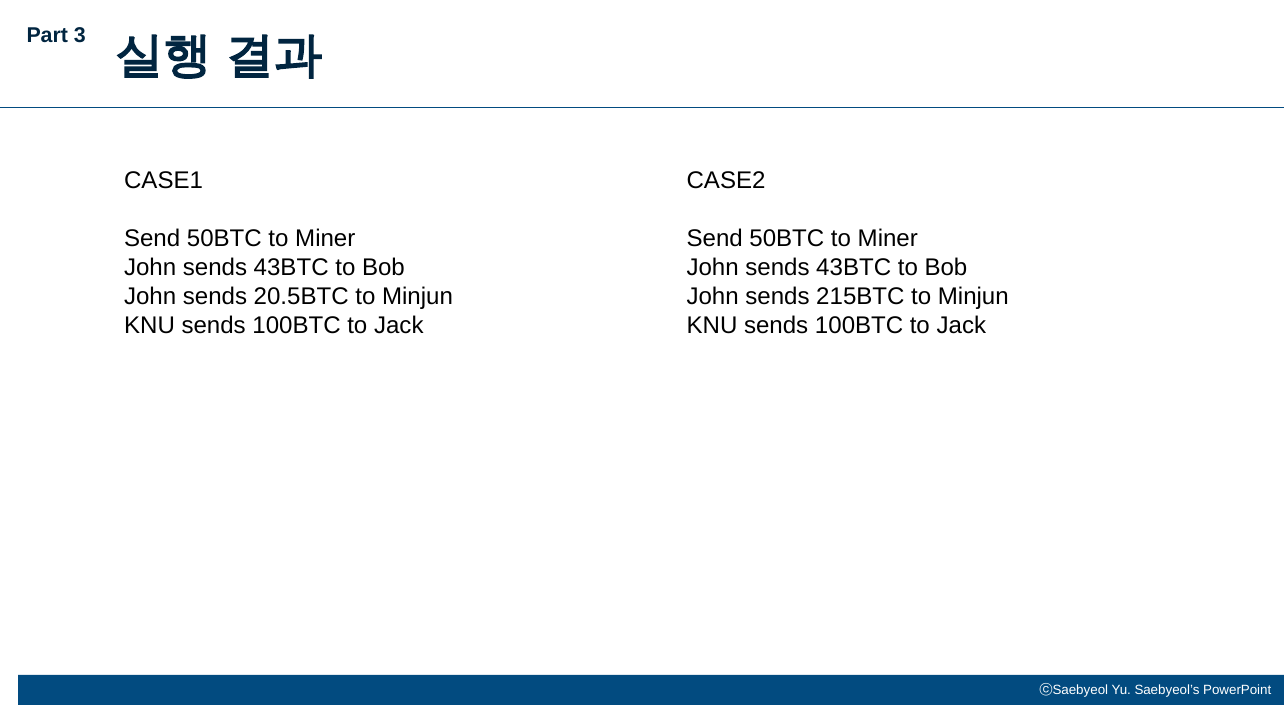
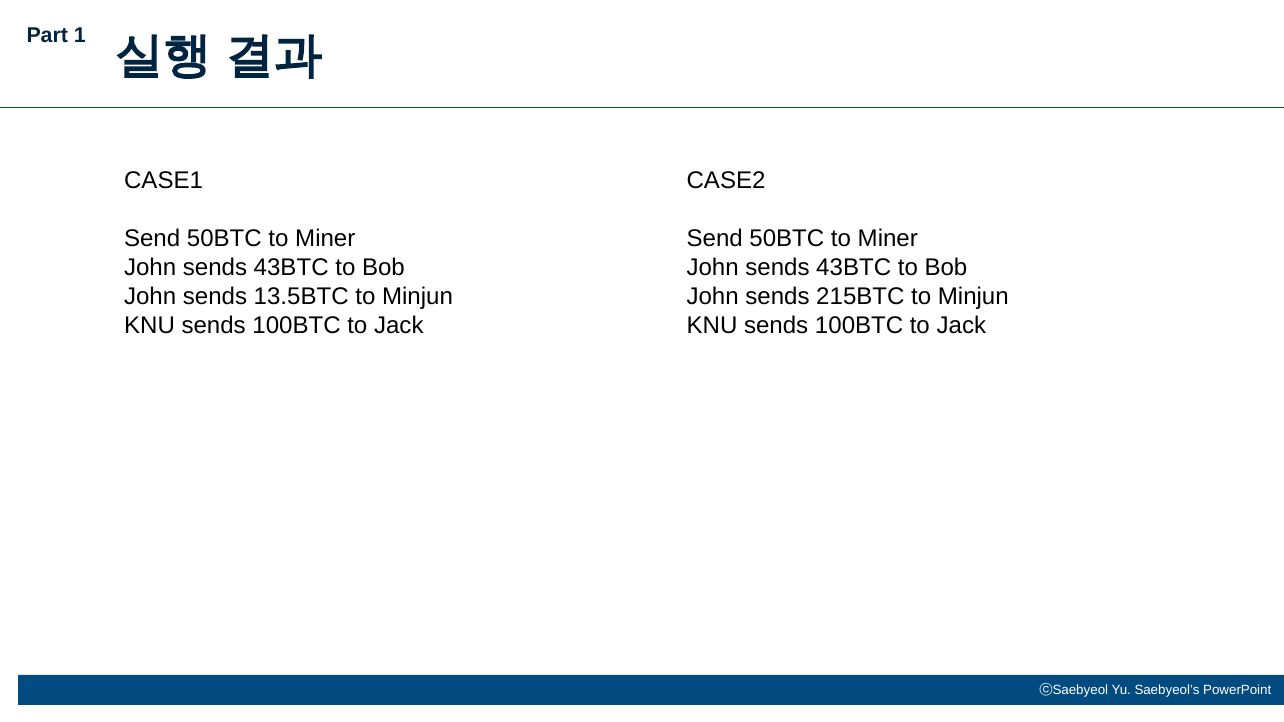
3: 3 -> 1
20.5BTC: 20.5BTC -> 13.5BTC
